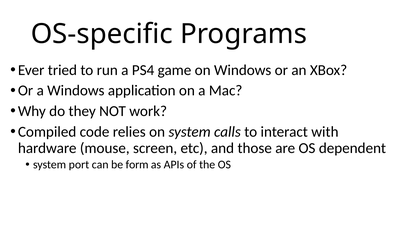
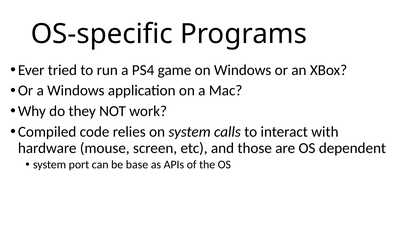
form: form -> base
